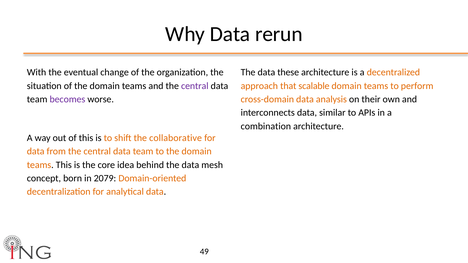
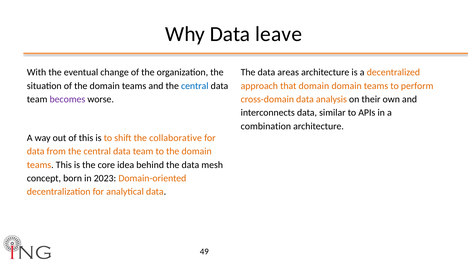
rerun: rerun -> leave
these: these -> areas
central at (195, 86) colour: purple -> blue
that scalable: scalable -> domain
2079: 2079 -> 2023
